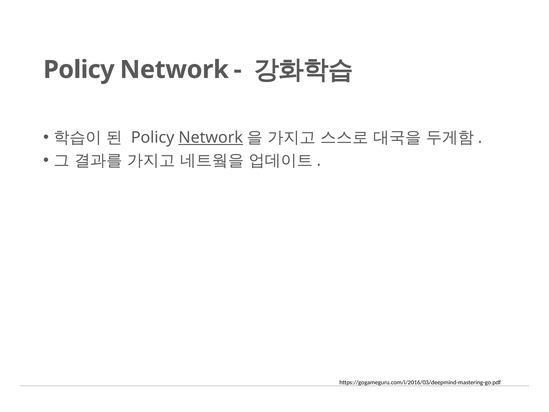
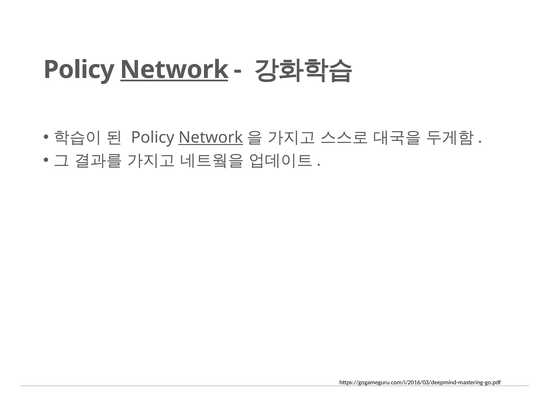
Network at (174, 70) underline: none -> present
